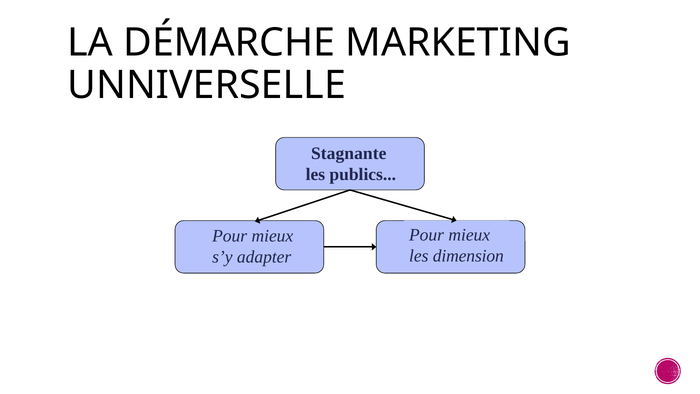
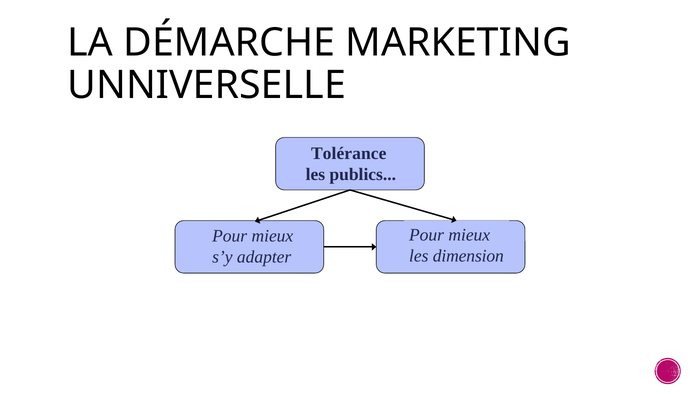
Stagnante: Stagnante -> Tolérance
